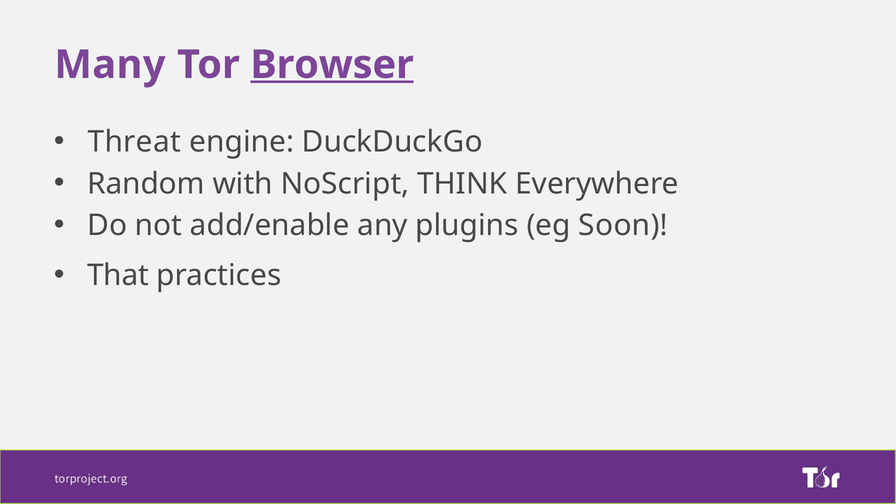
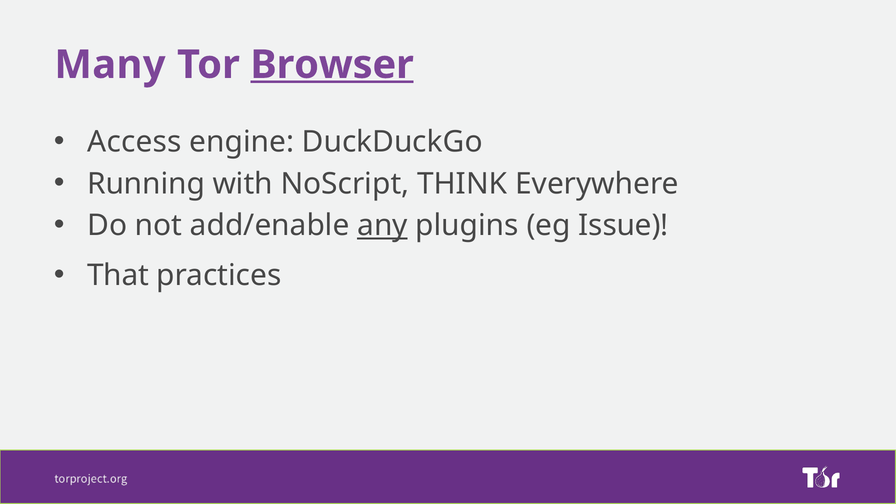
Threat: Threat -> Access
Random: Random -> Running
any underline: none -> present
Soon: Soon -> Issue
